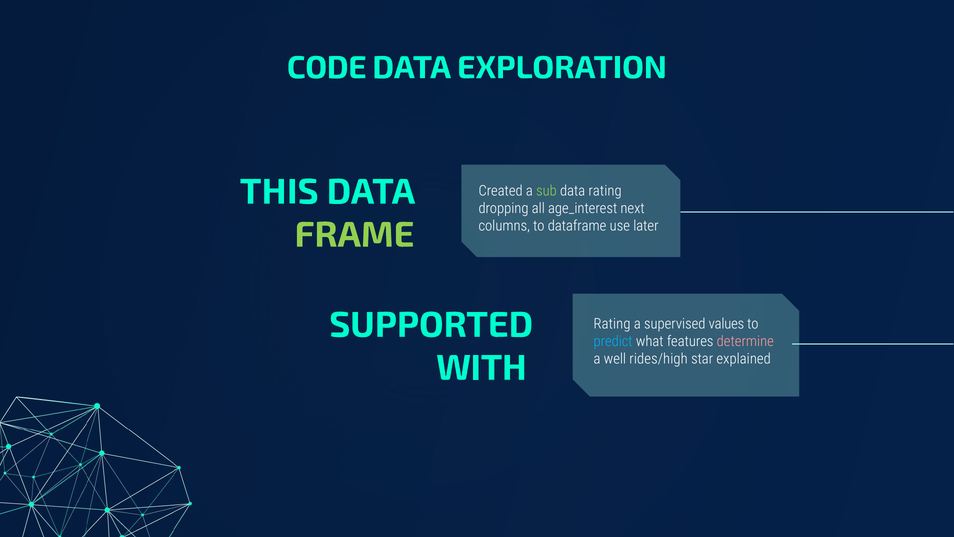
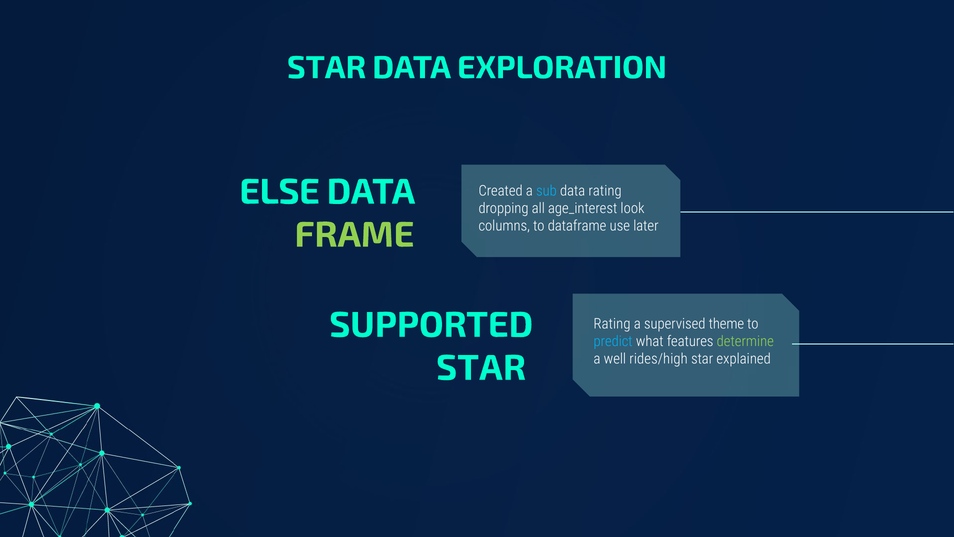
CODE at (327, 68): CODE -> STAR
THIS: THIS -> ELSE
sub colour: light green -> light blue
next: next -> look
values: values -> theme
determine colour: pink -> light green
WITH at (481, 368): WITH -> STAR
